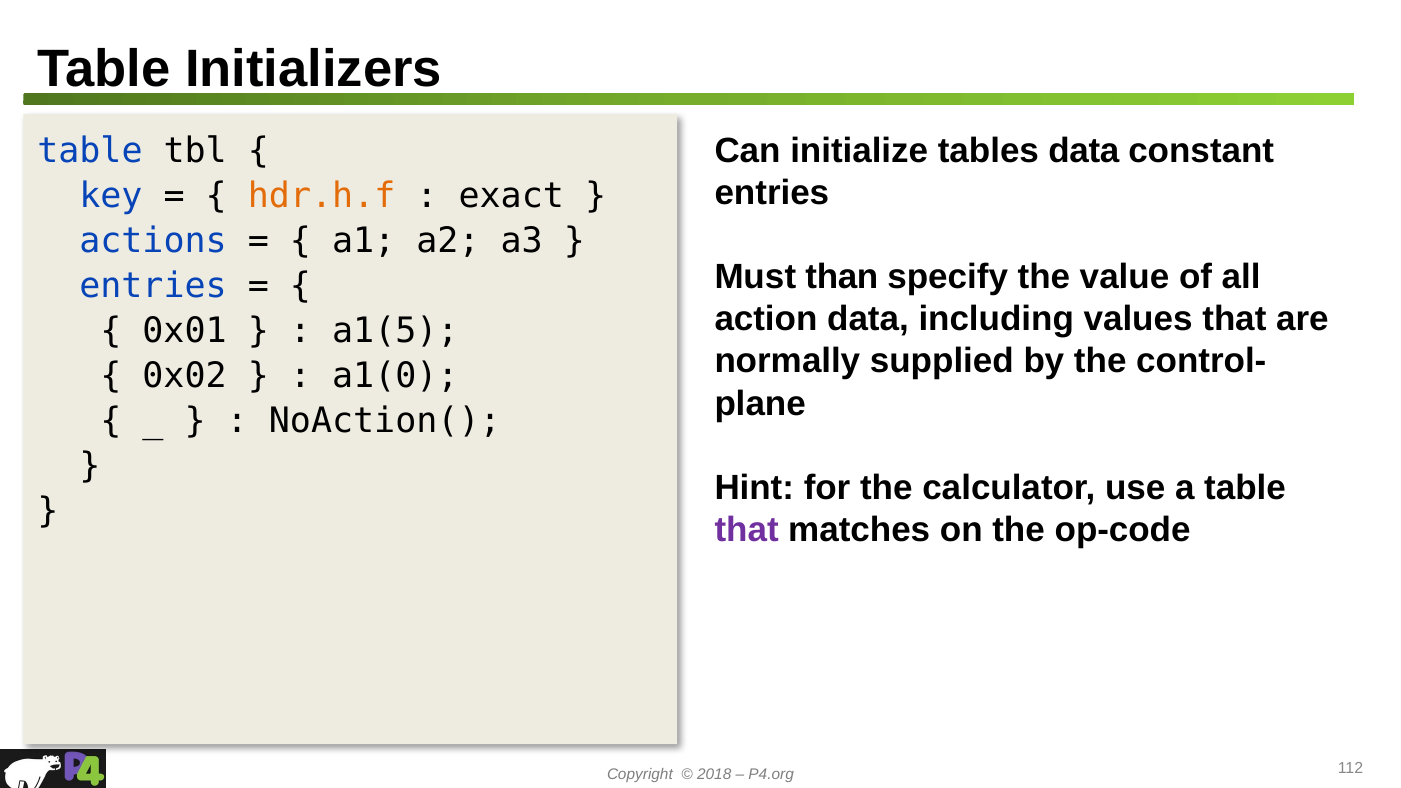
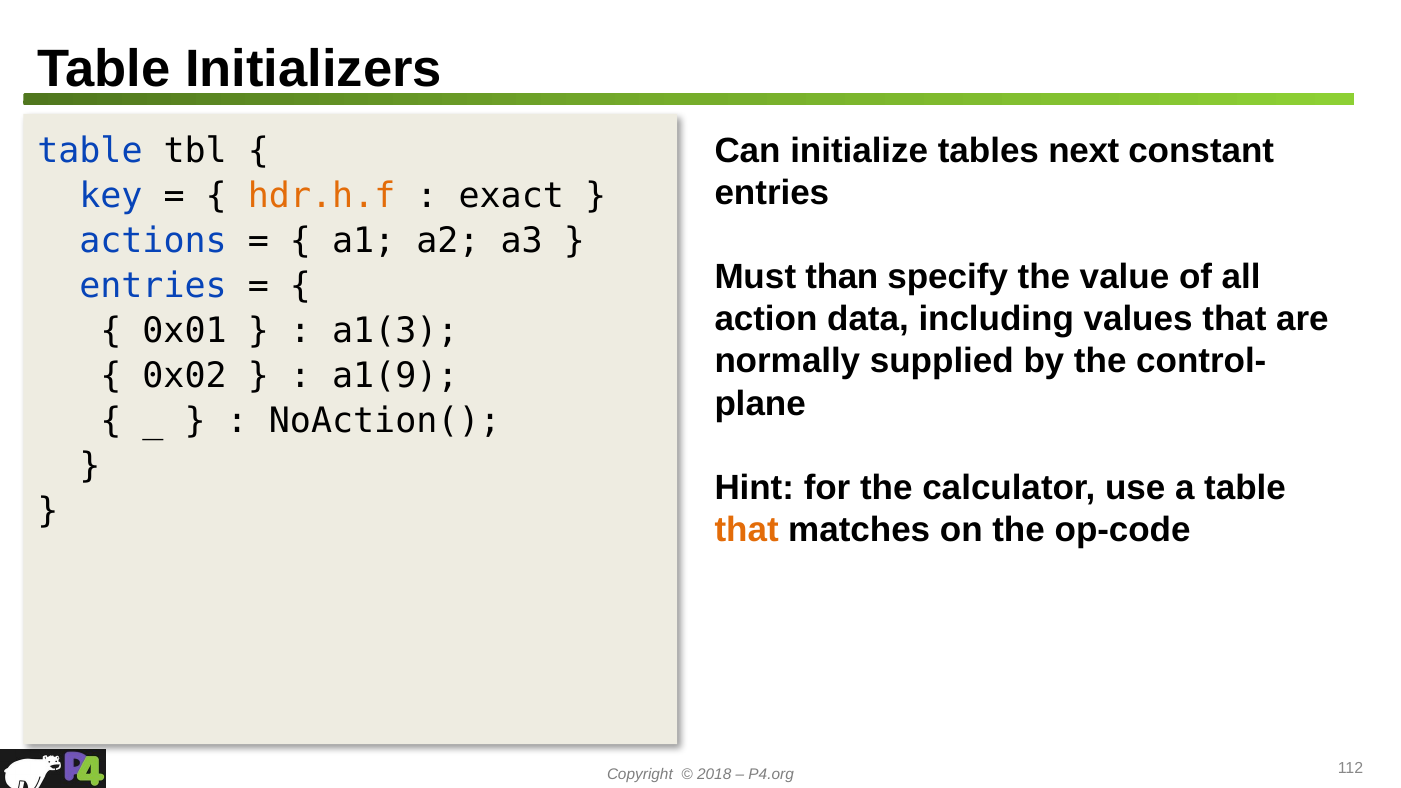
tables data: data -> next
a1(5: a1(5 -> a1(3
a1(0: a1(0 -> a1(9
that at (747, 530) colour: purple -> orange
